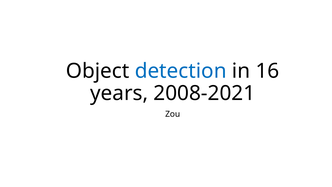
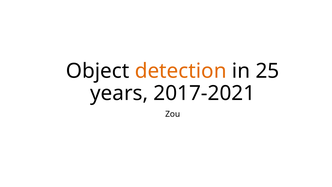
detection colour: blue -> orange
16: 16 -> 25
2008-2021: 2008-2021 -> 2017-2021
